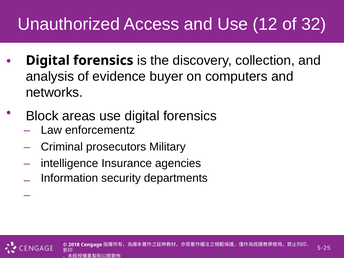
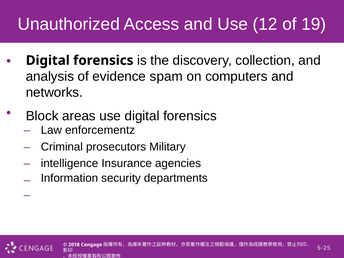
32: 32 -> 19
buyer: buyer -> spam
